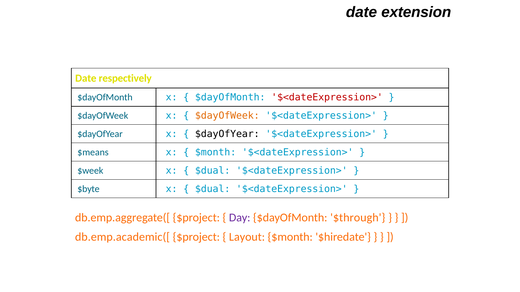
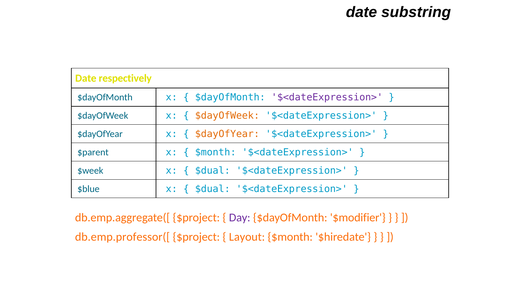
extension: extension -> substring
$<dateExpression> at (327, 97) colour: red -> purple
$dayOfYear at (227, 134) colour: black -> orange
$means: $means -> $parent
$byte: $byte -> $blue
$through: $through -> $modifier
db.emp.academic([: db.emp.academic([ -> db.emp.professor([
